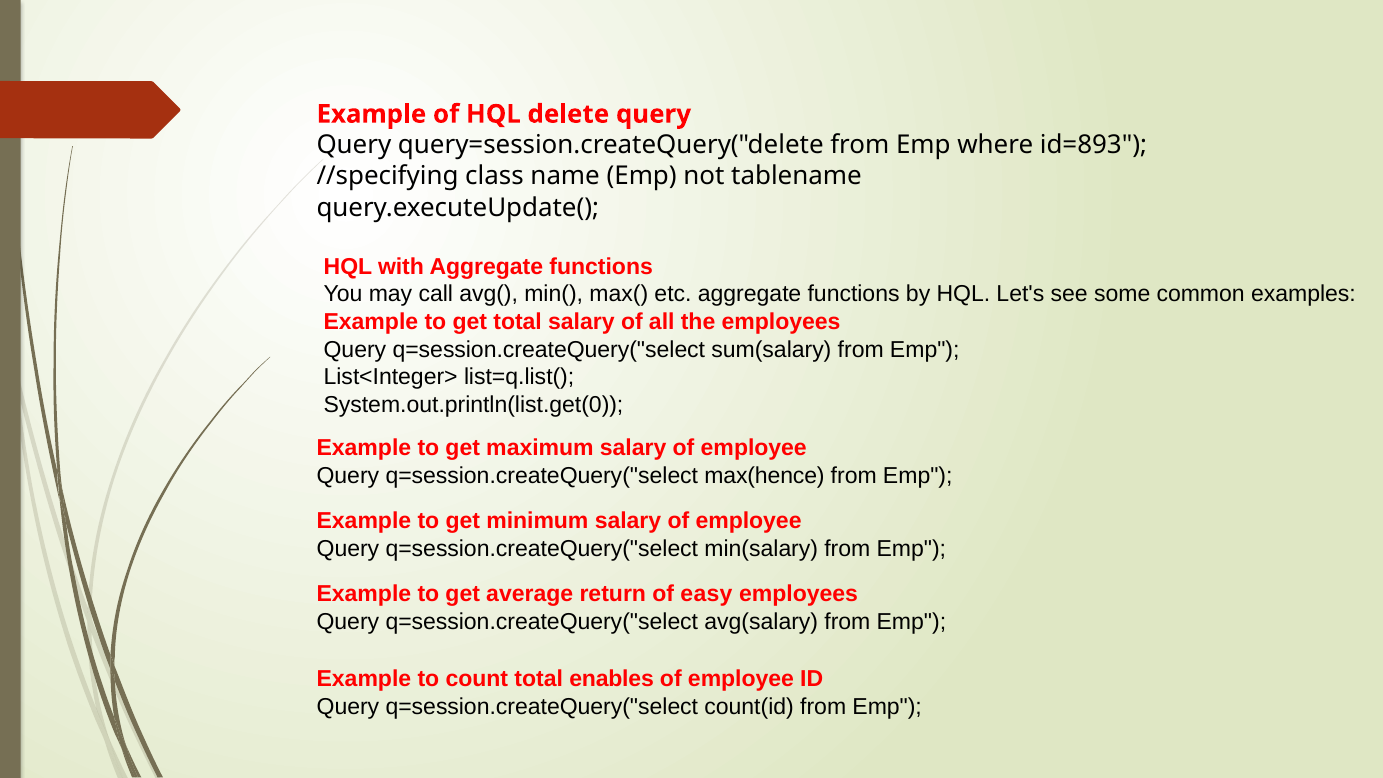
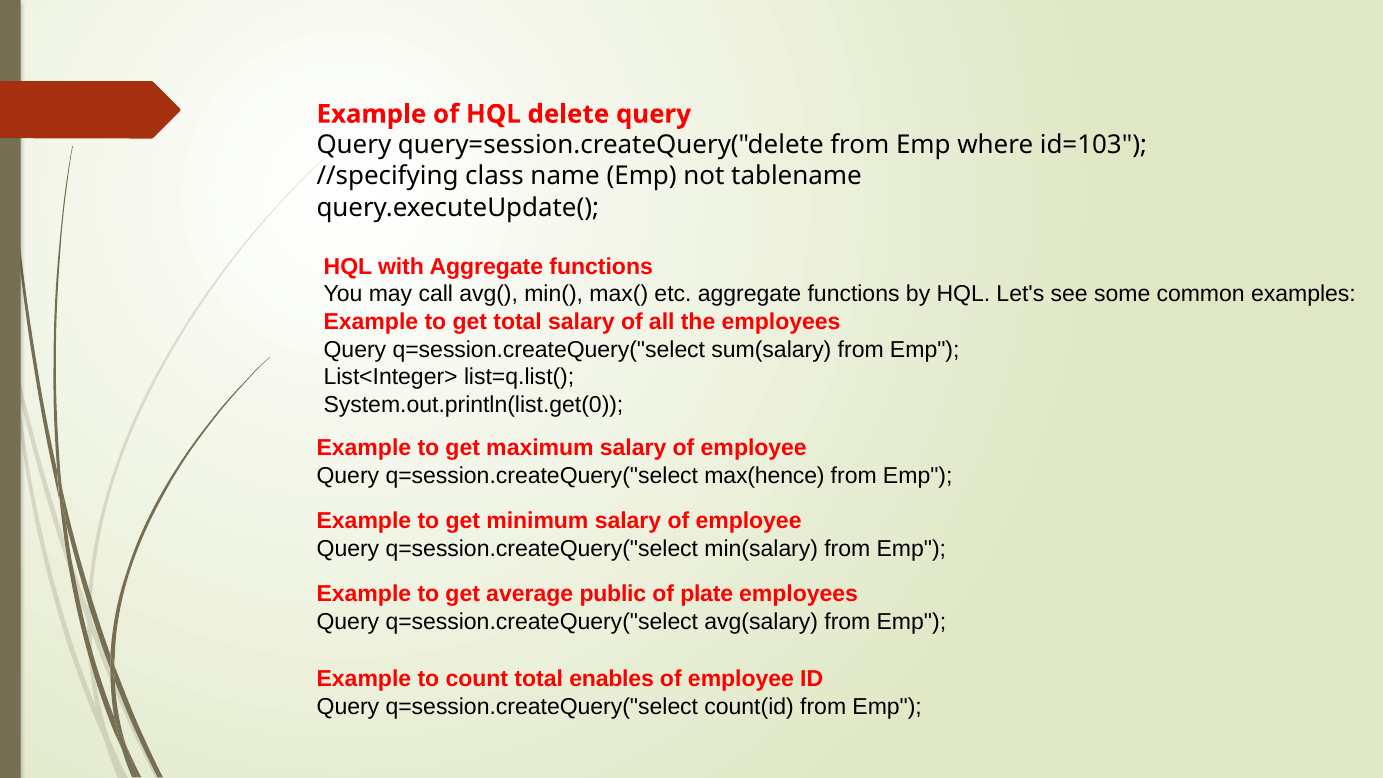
id=893: id=893 -> id=103
return: return -> public
easy: easy -> plate
